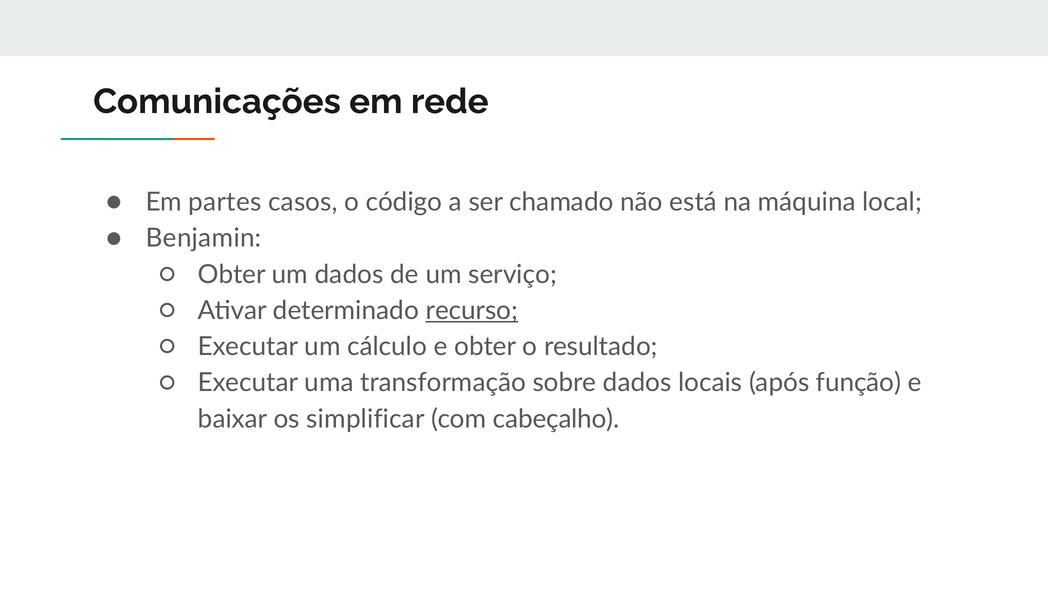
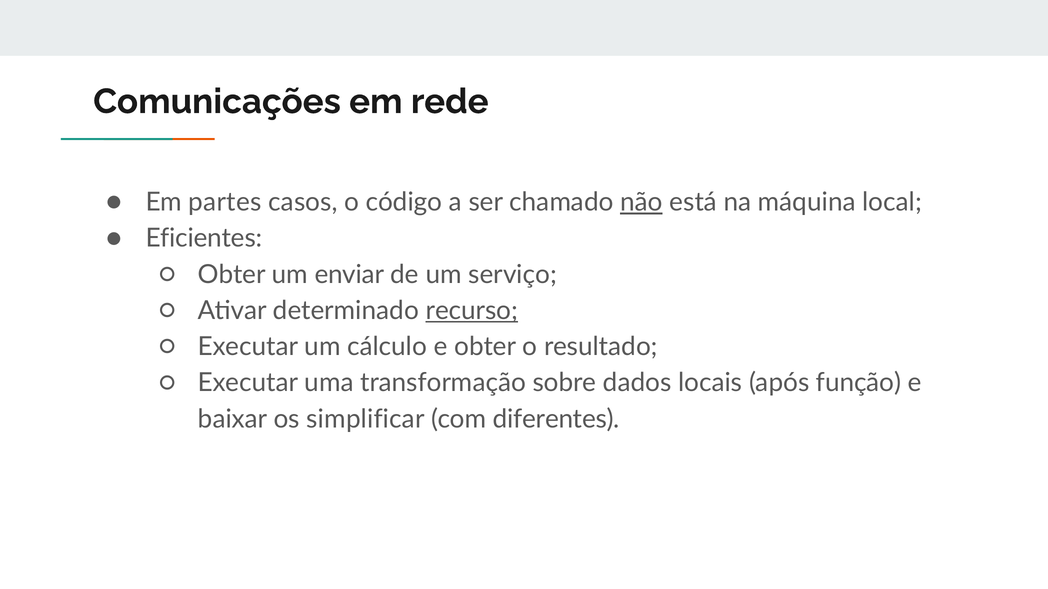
não underline: none -> present
Benjamin: Benjamin -> Eficientes
um dados: dados -> enviar
cabeçalho: cabeçalho -> diferentes
